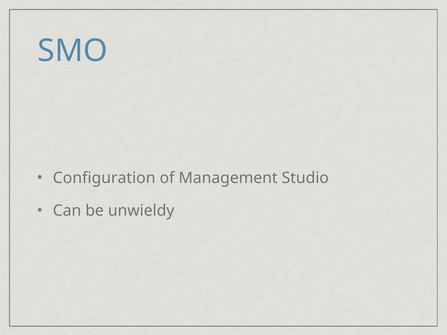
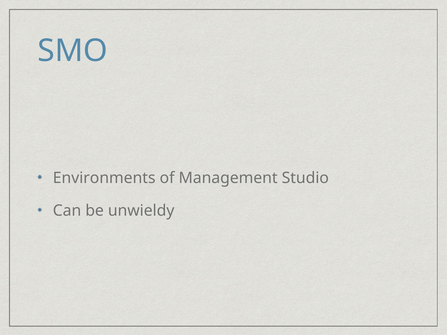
Configuration: Configuration -> Environments
